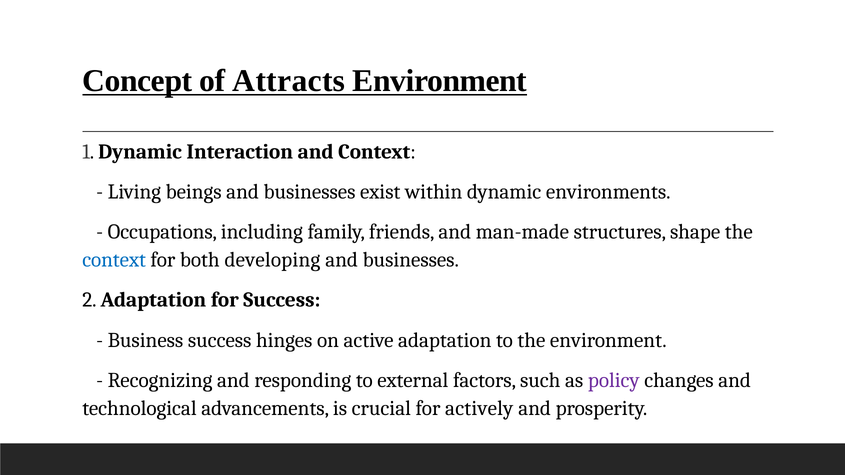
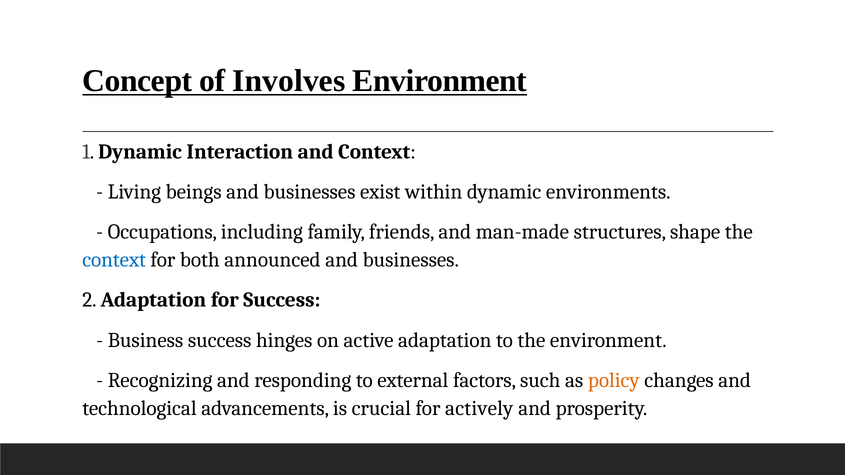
Attracts: Attracts -> Involves
developing: developing -> announced
policy colour: purple -> orange
